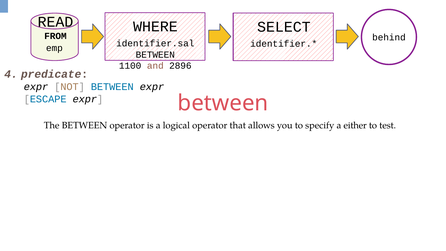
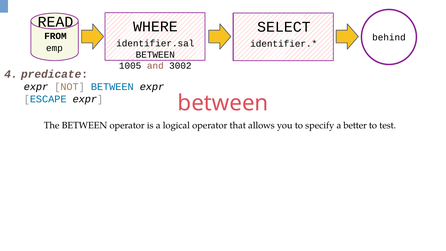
1100: 1100 -> 1005
2896: 2896 -> 3002
either: either -> better
